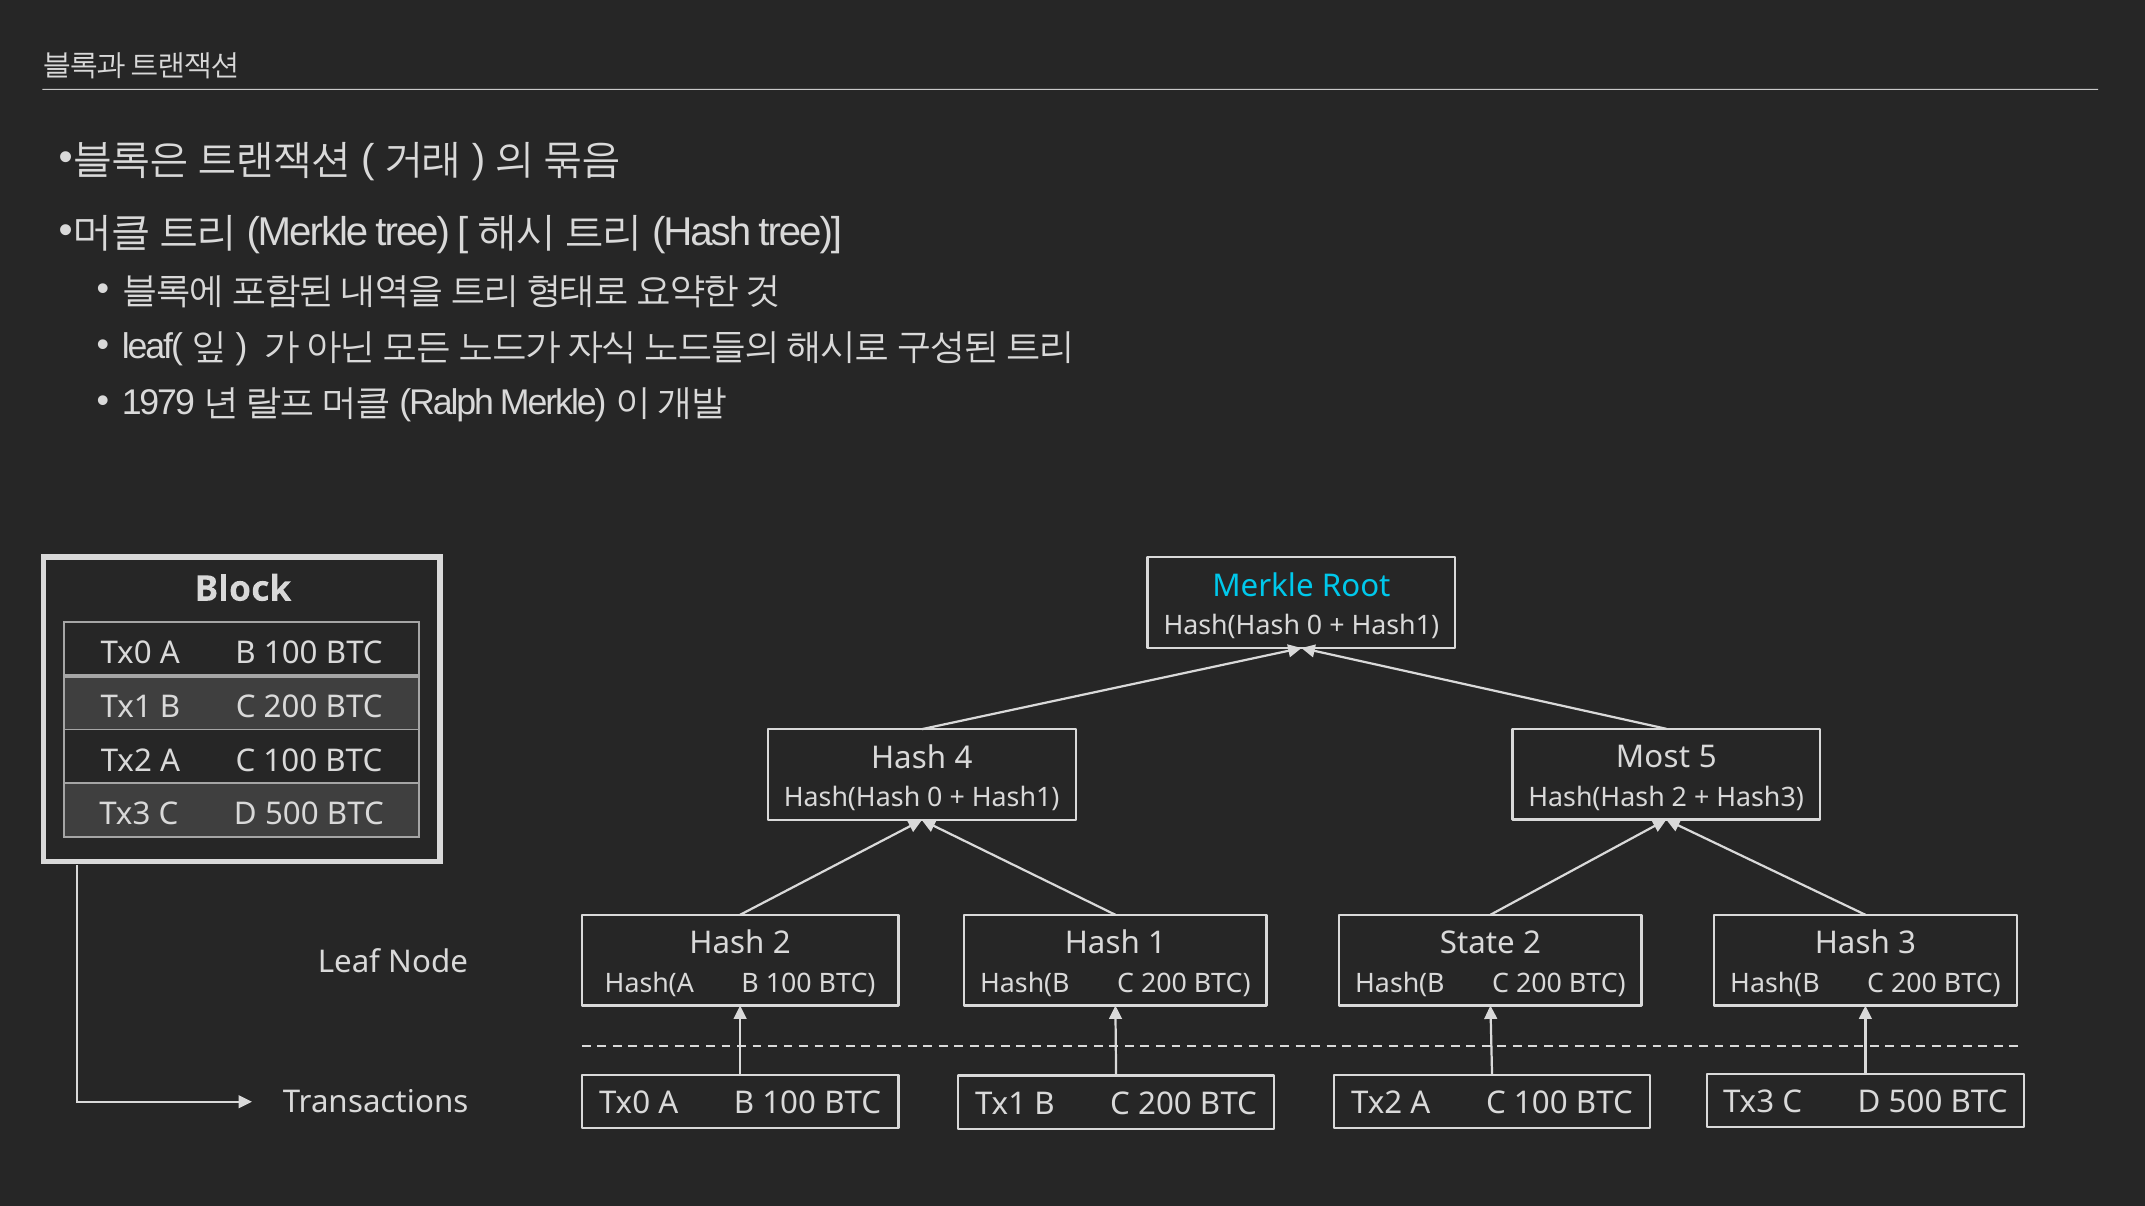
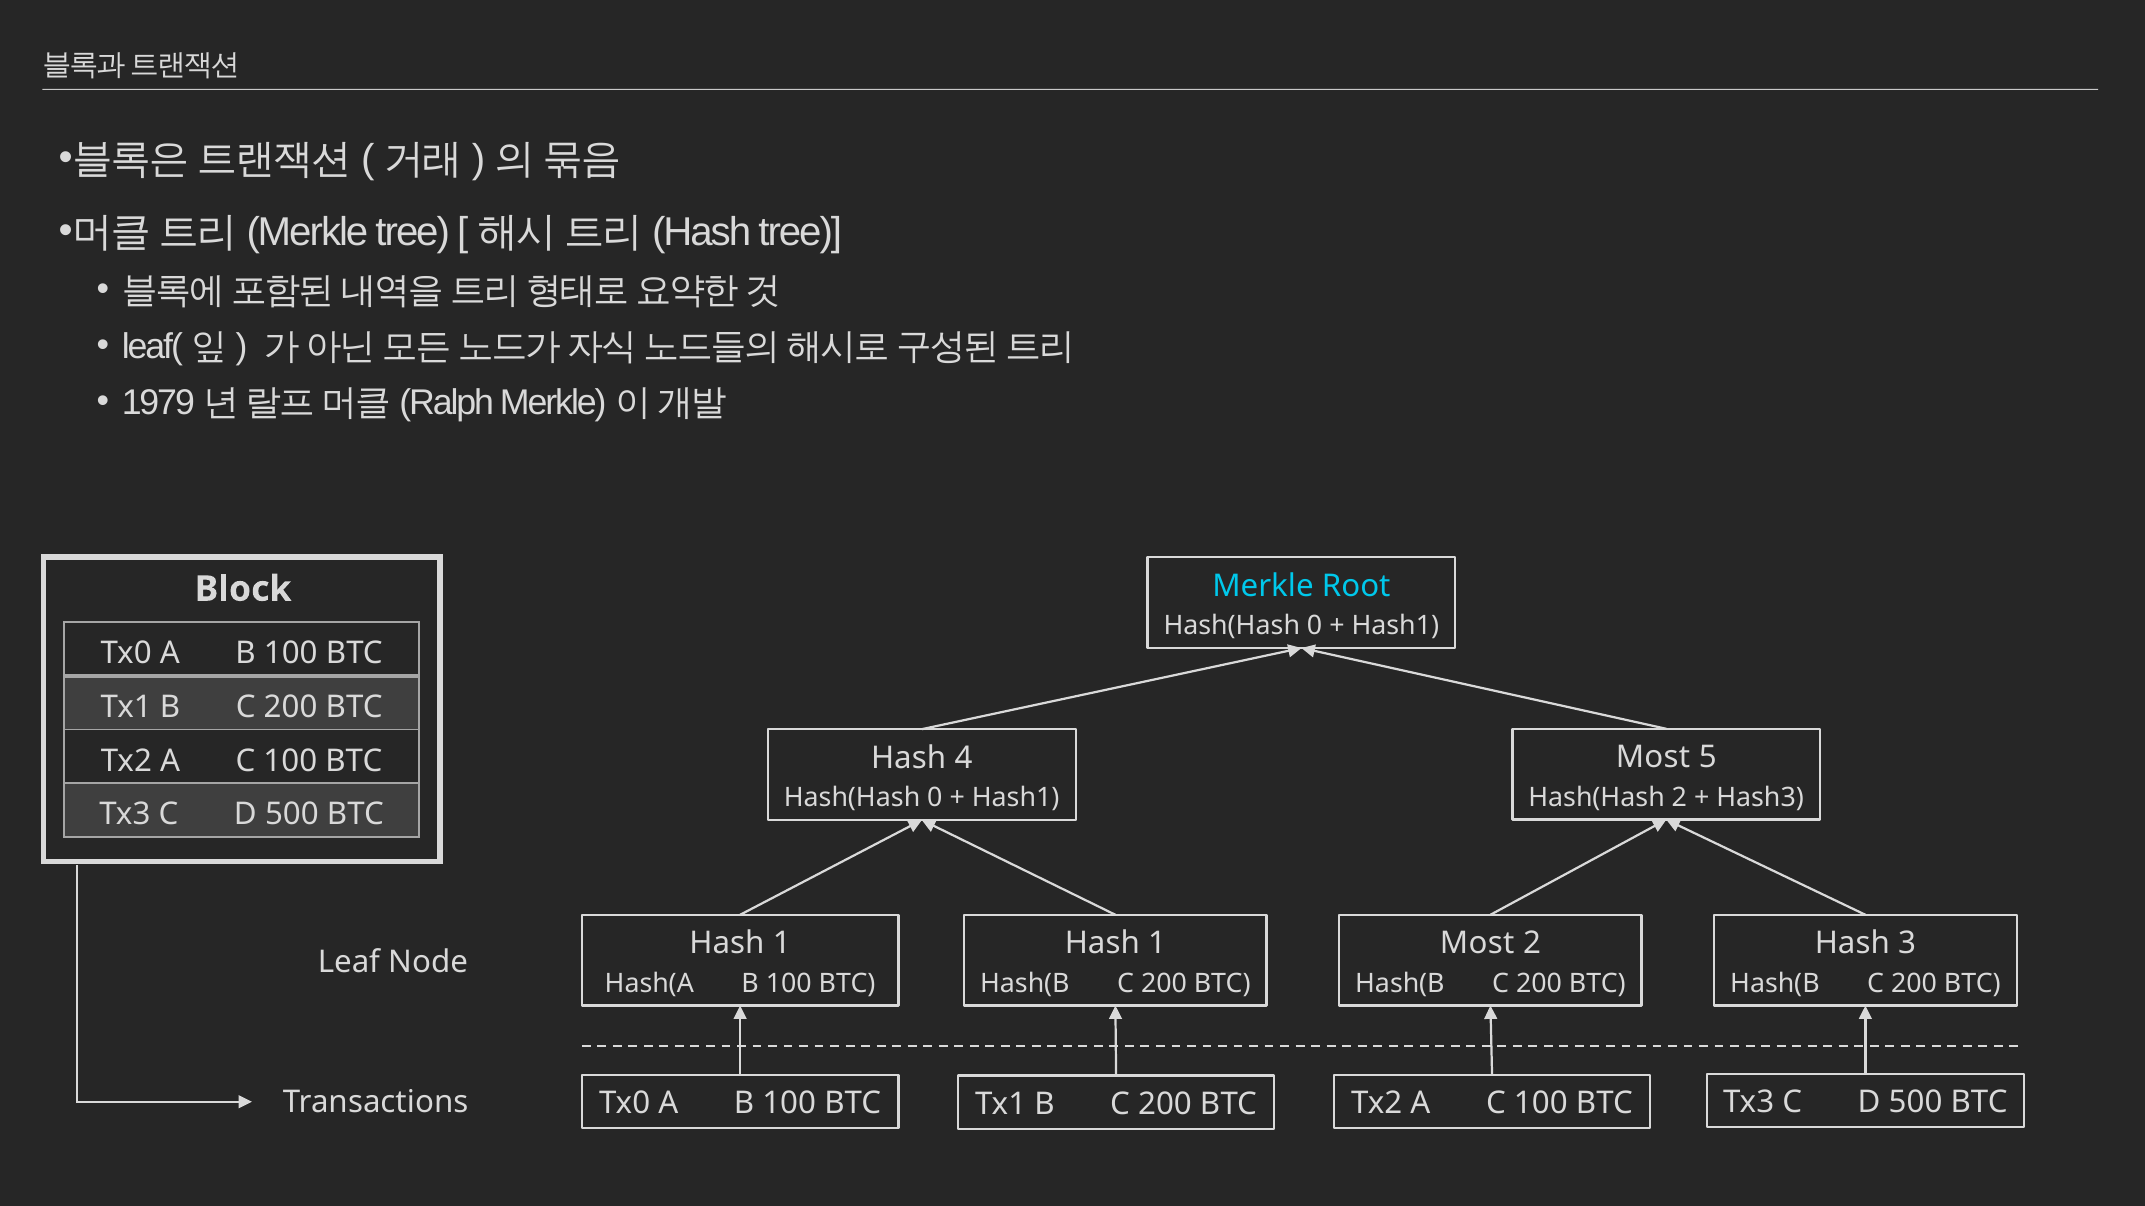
2 at (782, 944): 2 -> 1
State at (1477, 944): State -> Most
